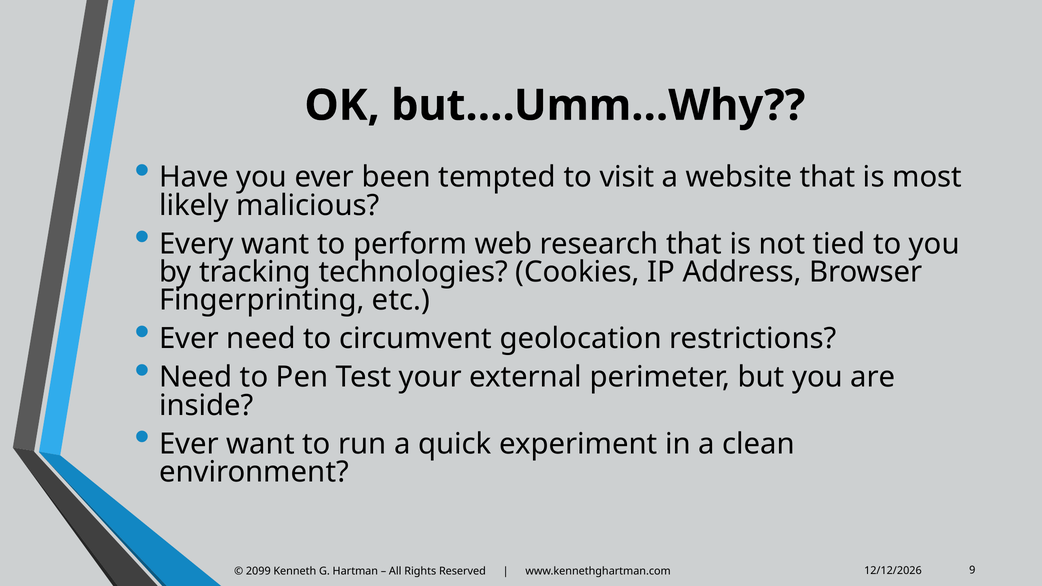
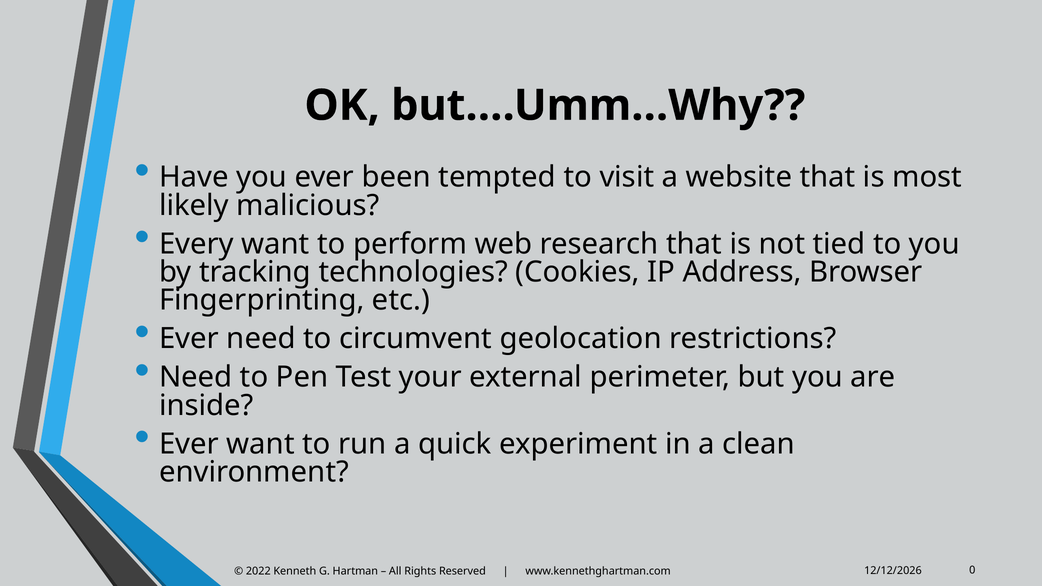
9: 9 -> 0
2099: 2099 -> 2022
